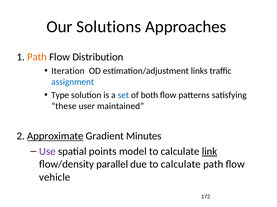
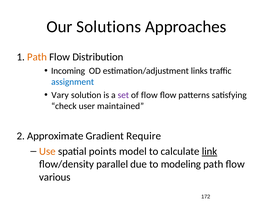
Iteration: Iteration -> Incoming
Type: Type -> Vary
set colour: blue -> purple
of both: both -> flow
these: these -> check
Approximate underline: present -> none
Minutes: Minutes -> Require
Use colour: purple -> orange
due to calculate: calculate -> modeling
vehicle: vehicle -> various
